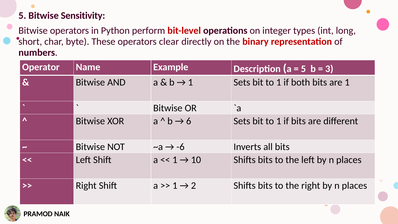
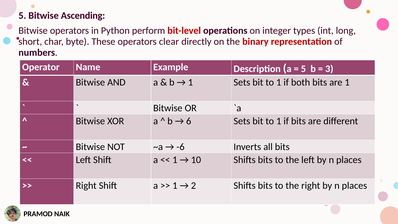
Sensitivity: Sensitivity -> Ascending
